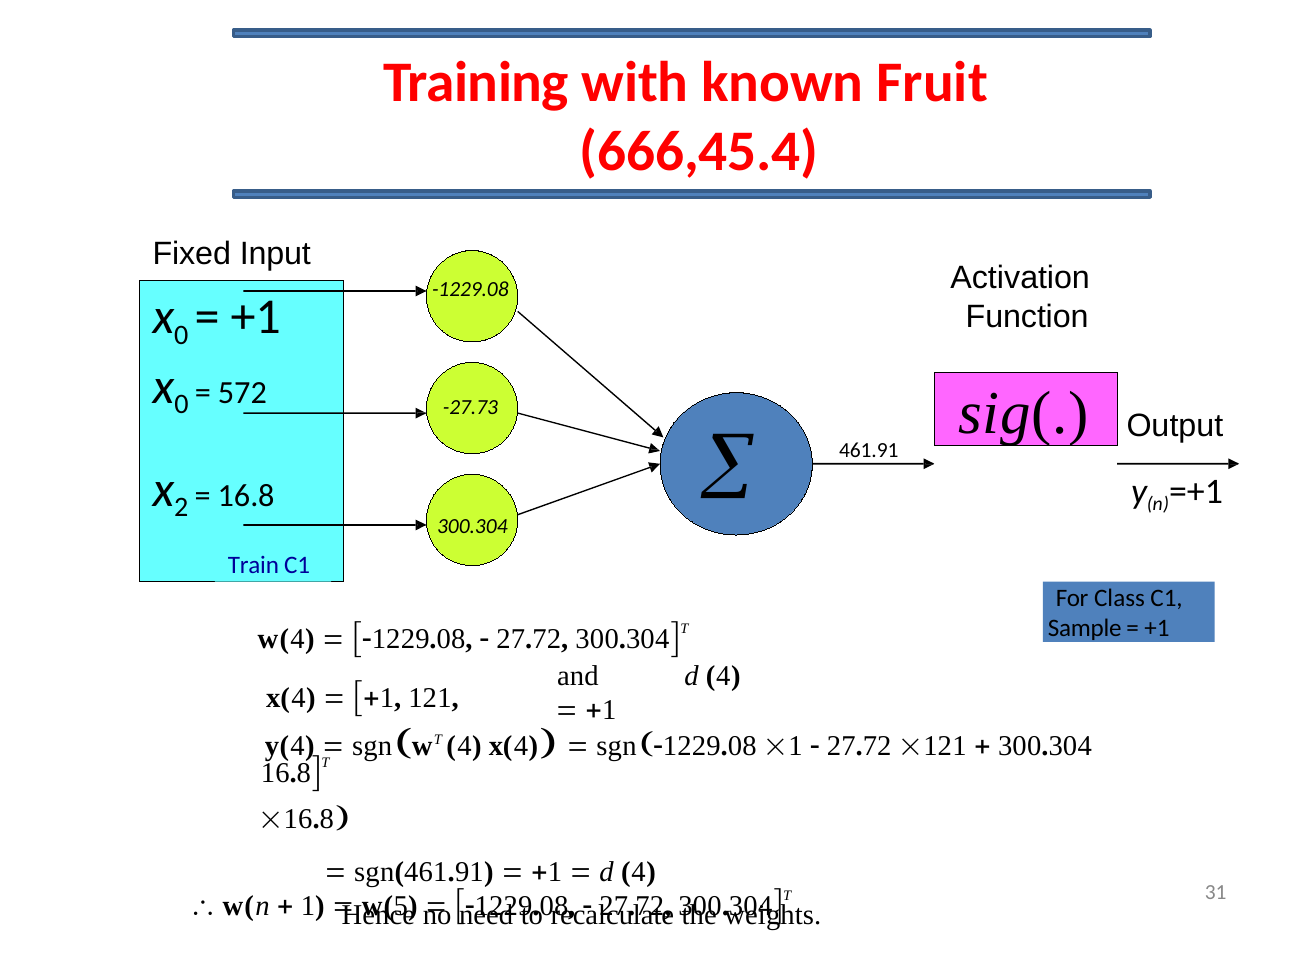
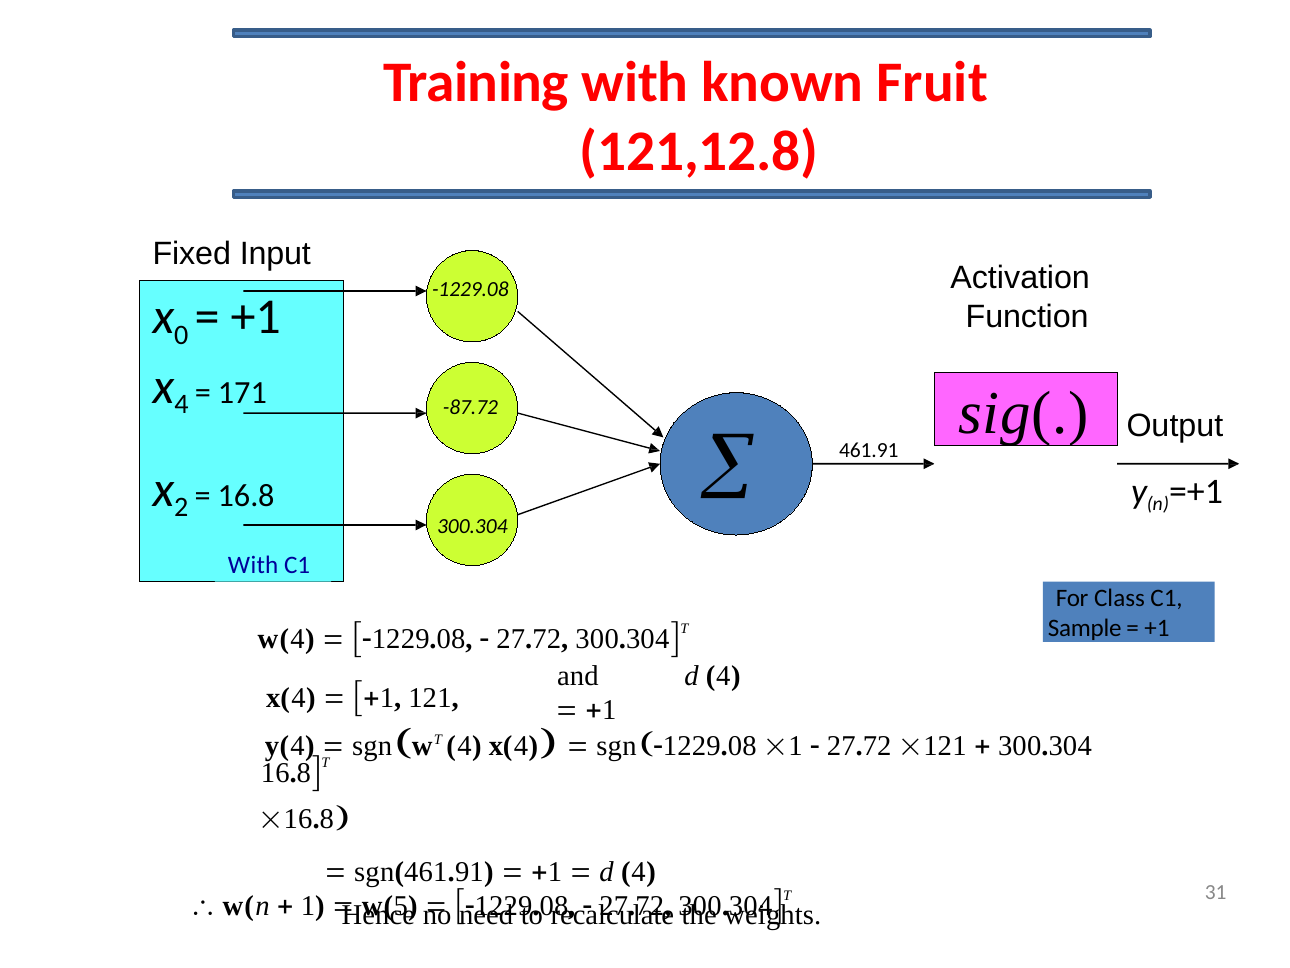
666,45.4: 666,45.4 -> 121,12.8
0 at (181, 404): 0 -> 4
572: 572 -> 171
-27.73: -27.73 -> -87.72
Train at (253, 565): Train -> With
